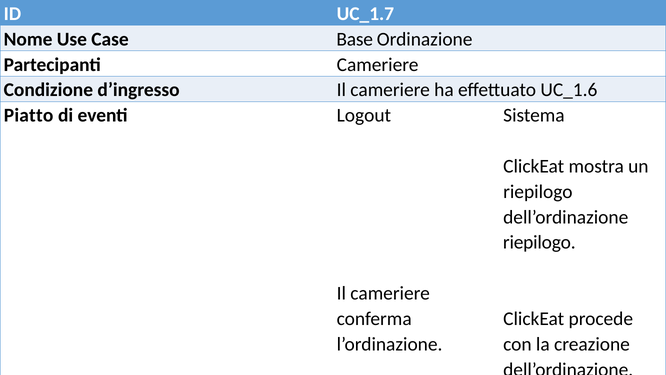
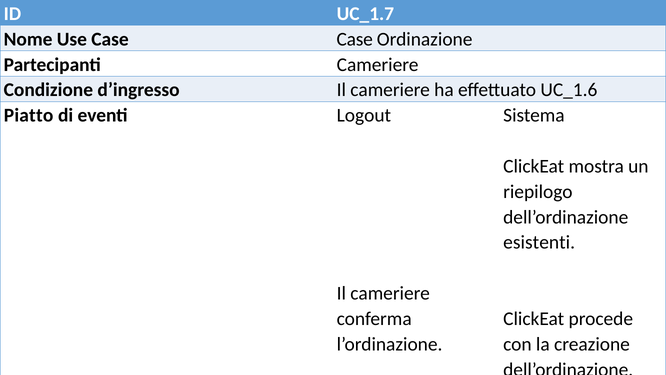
Case Base: Base -> Case
riepilogo at (539, 242): riepilogo -> esistenti
